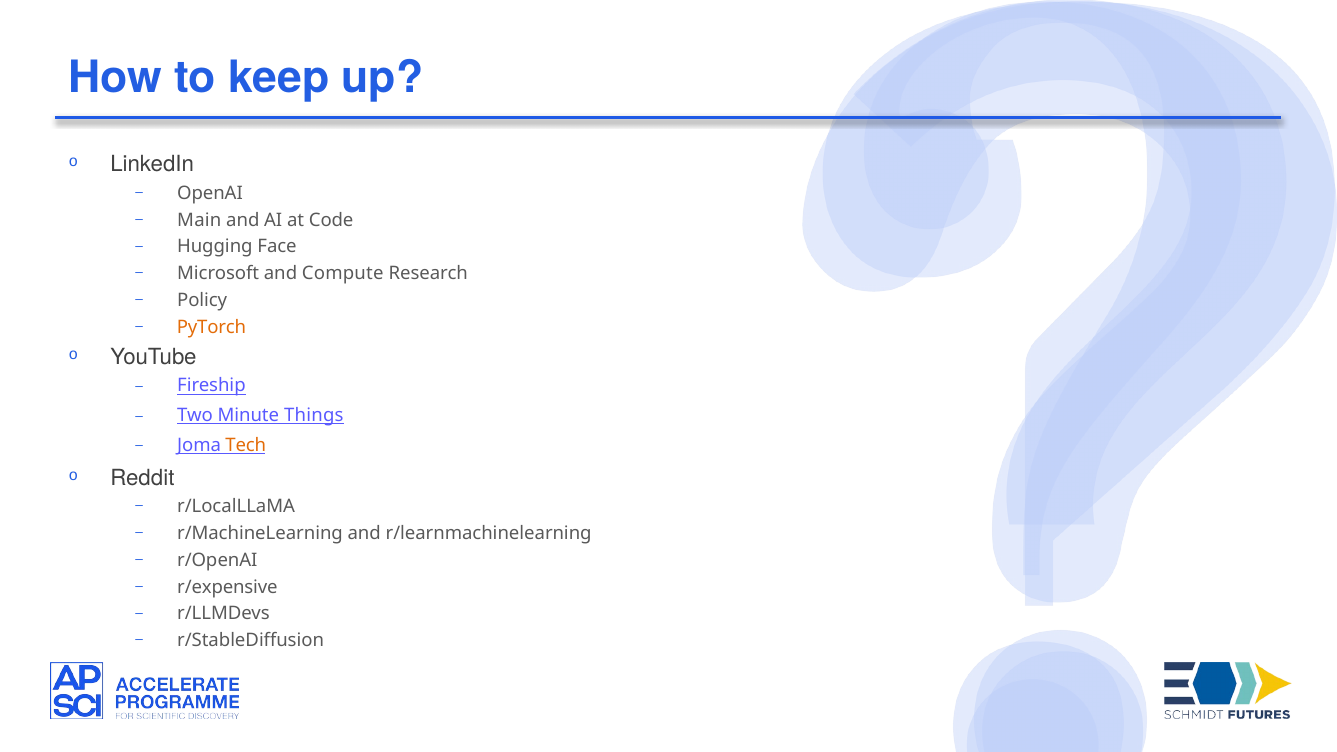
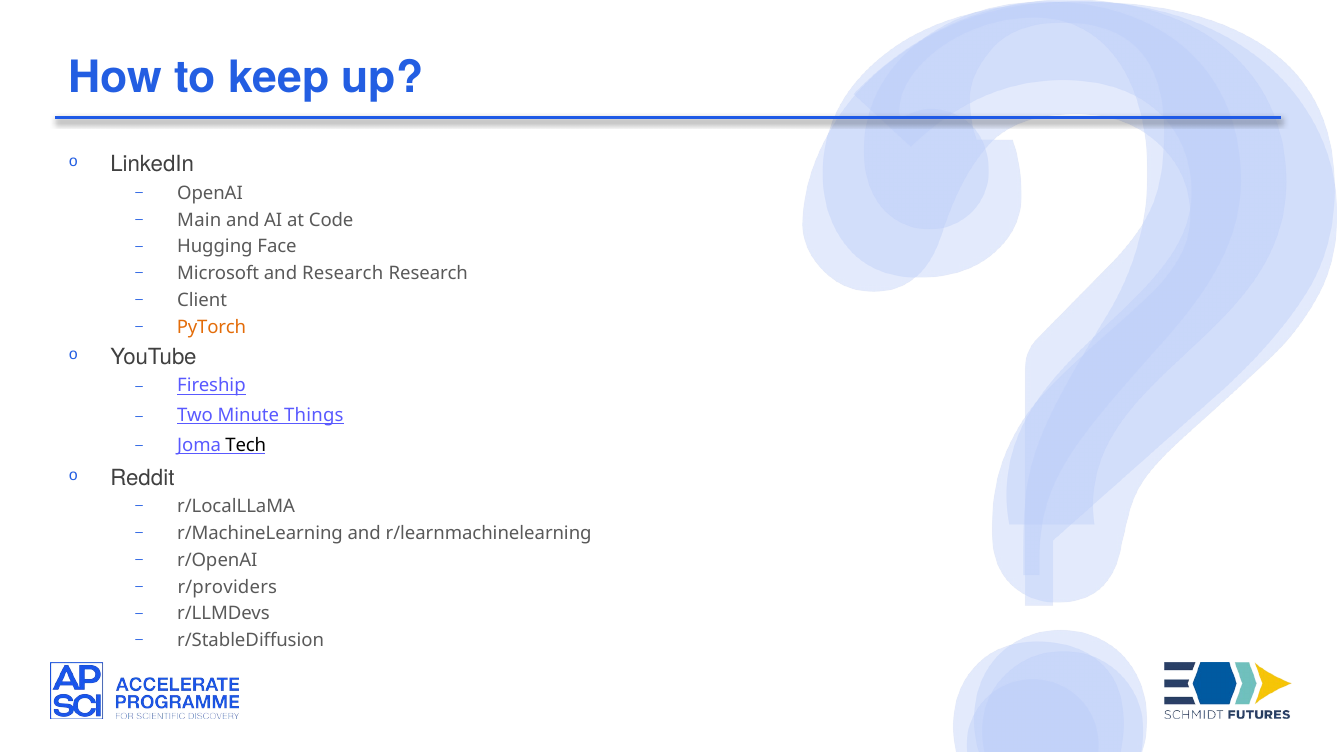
and Compute: Compute -> Research
Policy: Policy -> Client
Tech colour: orange -> black
r/expensive: r/expensive -> r/providers
